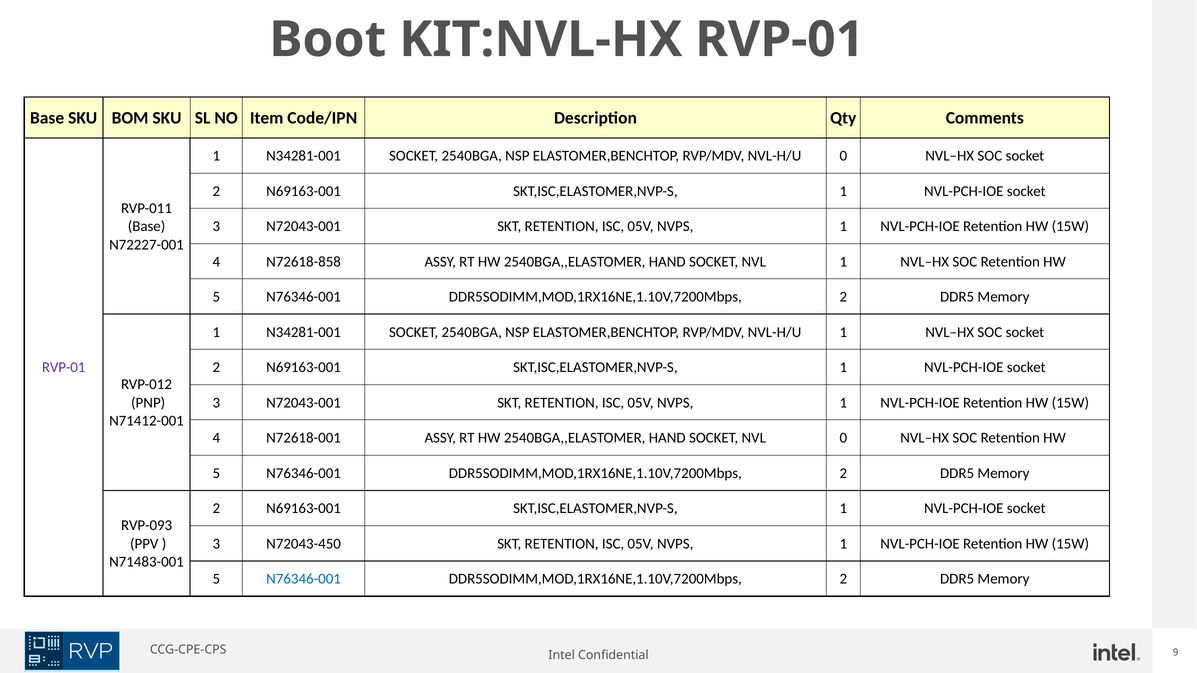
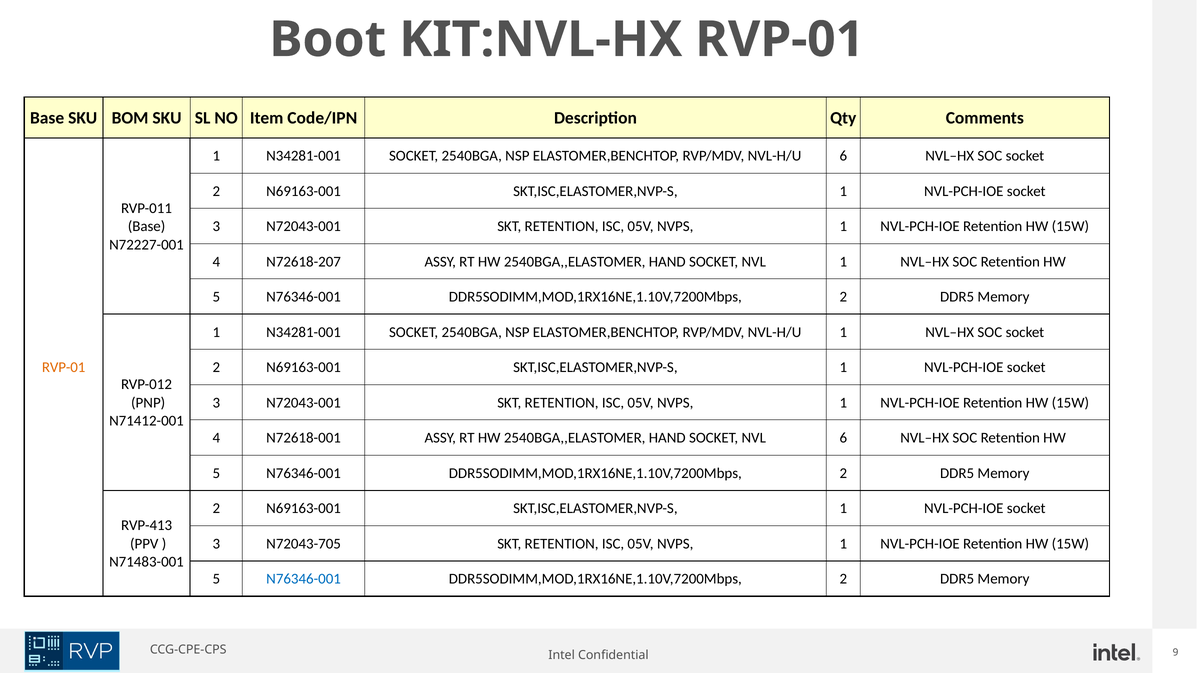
NVL-H/U 0: 0 -> 6
N72618-858: N72618-858 -> N72618-207
RVP-01 at (64, 368) colour: purple -> orange
NVL 0: 0 -> 6
RVP-093: RVP-093 -> RVP-413
N72043-450: N72043-450 -> N72043-705
